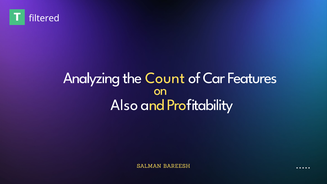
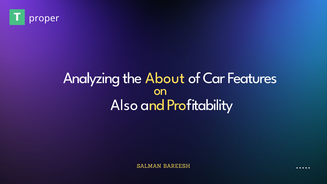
filtered: filtered -> proper
Count: Count -> About
